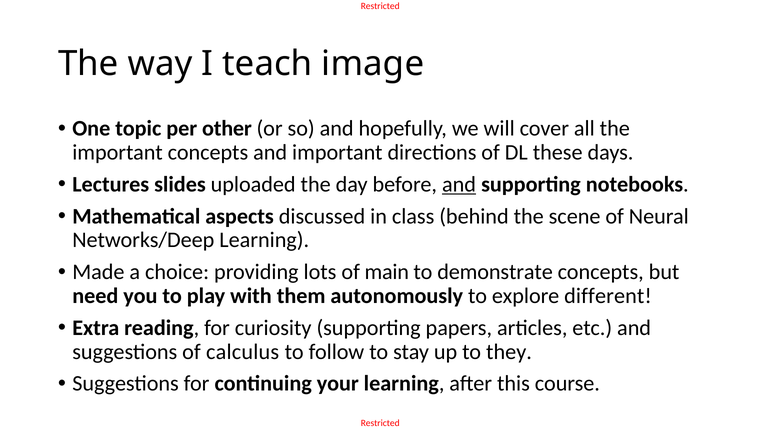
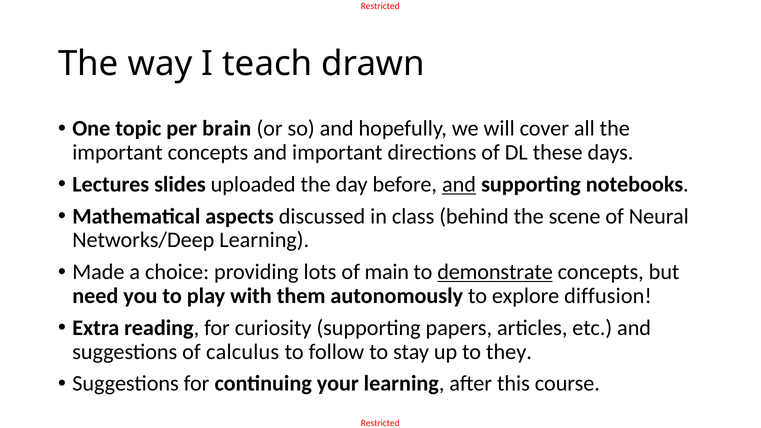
image: image -> drawn
other: other -> brain
demonstrate underline: none -> present
different: different -> diffusion
